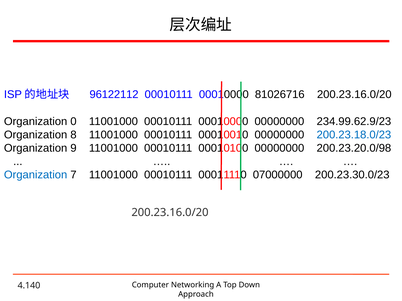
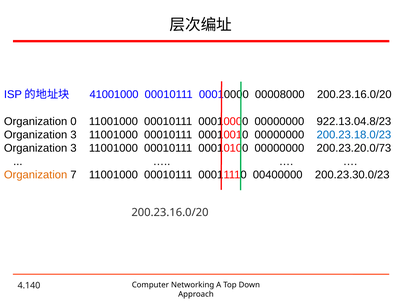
96122112: 96122112 -> 41001000
81026716: 81026716 -> 00008000
234.99.62.9/23: 234.99.62.9/23 -> 922.13.04.8/23
8 at (73, 135): 8 -> 3
9 at (73, 148): 9 -> 3
200.23.20.0/98: 200.23.20.0/98 -> 200.23.20.0/73
Organization at (36, 175) colour: blue -> orange
07000000: 07000000 -> 00400000
